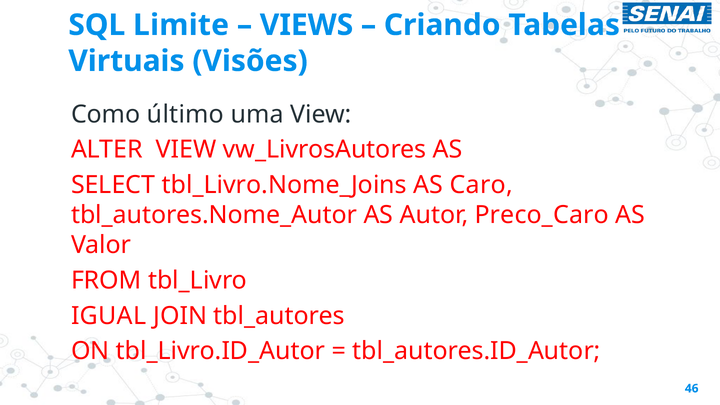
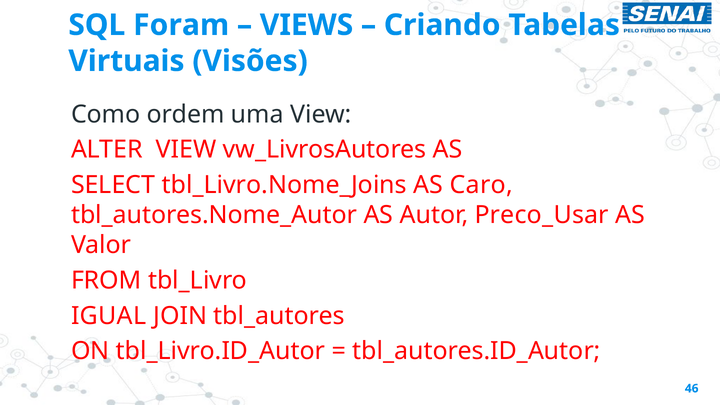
Limite: Limite -> Foram
último: último -> ordem
Preco_Caro: Preco_Caro -> Preco_Usar
